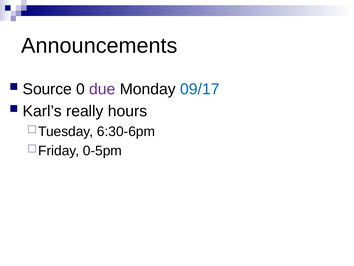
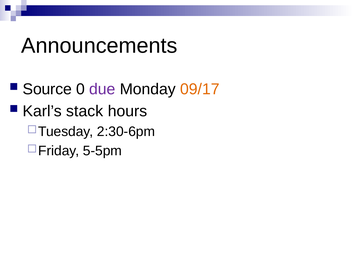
09/17 colour: blue -> orange
really: really -> stack
6:30-6pm: 6:30-6pm -> 2:30-6pm
0-5pm: 0-5pm -> 5-5pm
